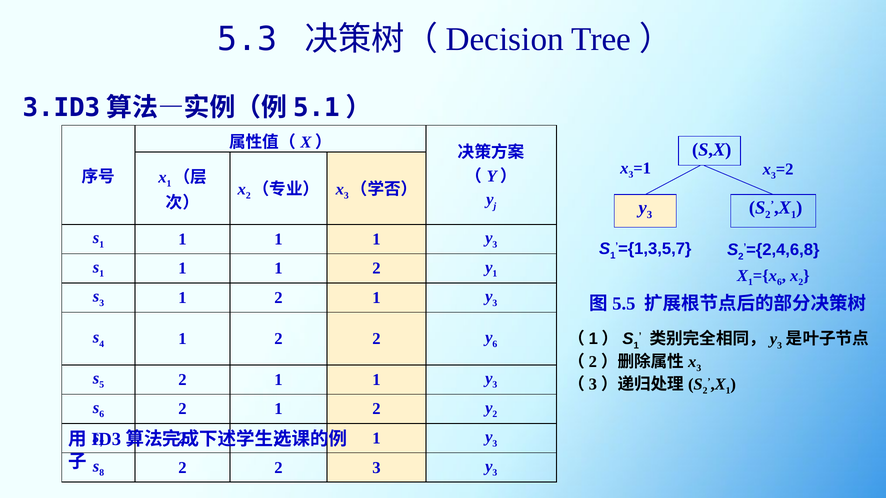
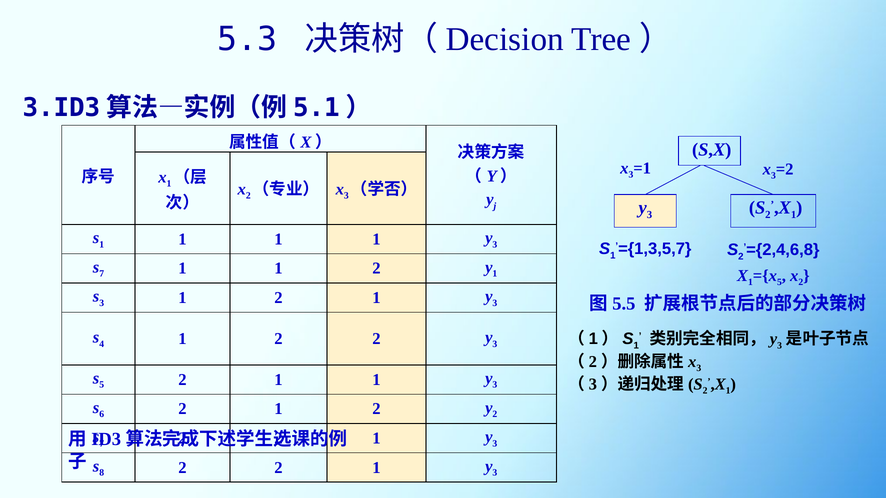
1 at (102, 274): 1 -> 7
6 at (779, 282): 6 -> 5
6 at (495, 344): 6 -> 3
3 at (377, 468): 3 -> 1
